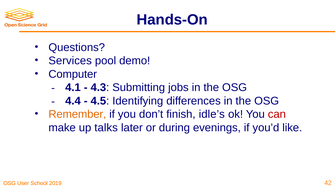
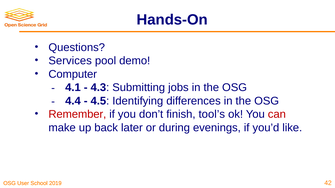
Remember colour: orange -> red
idle’s: idle’s -> tool’s
talks: talks -> back
